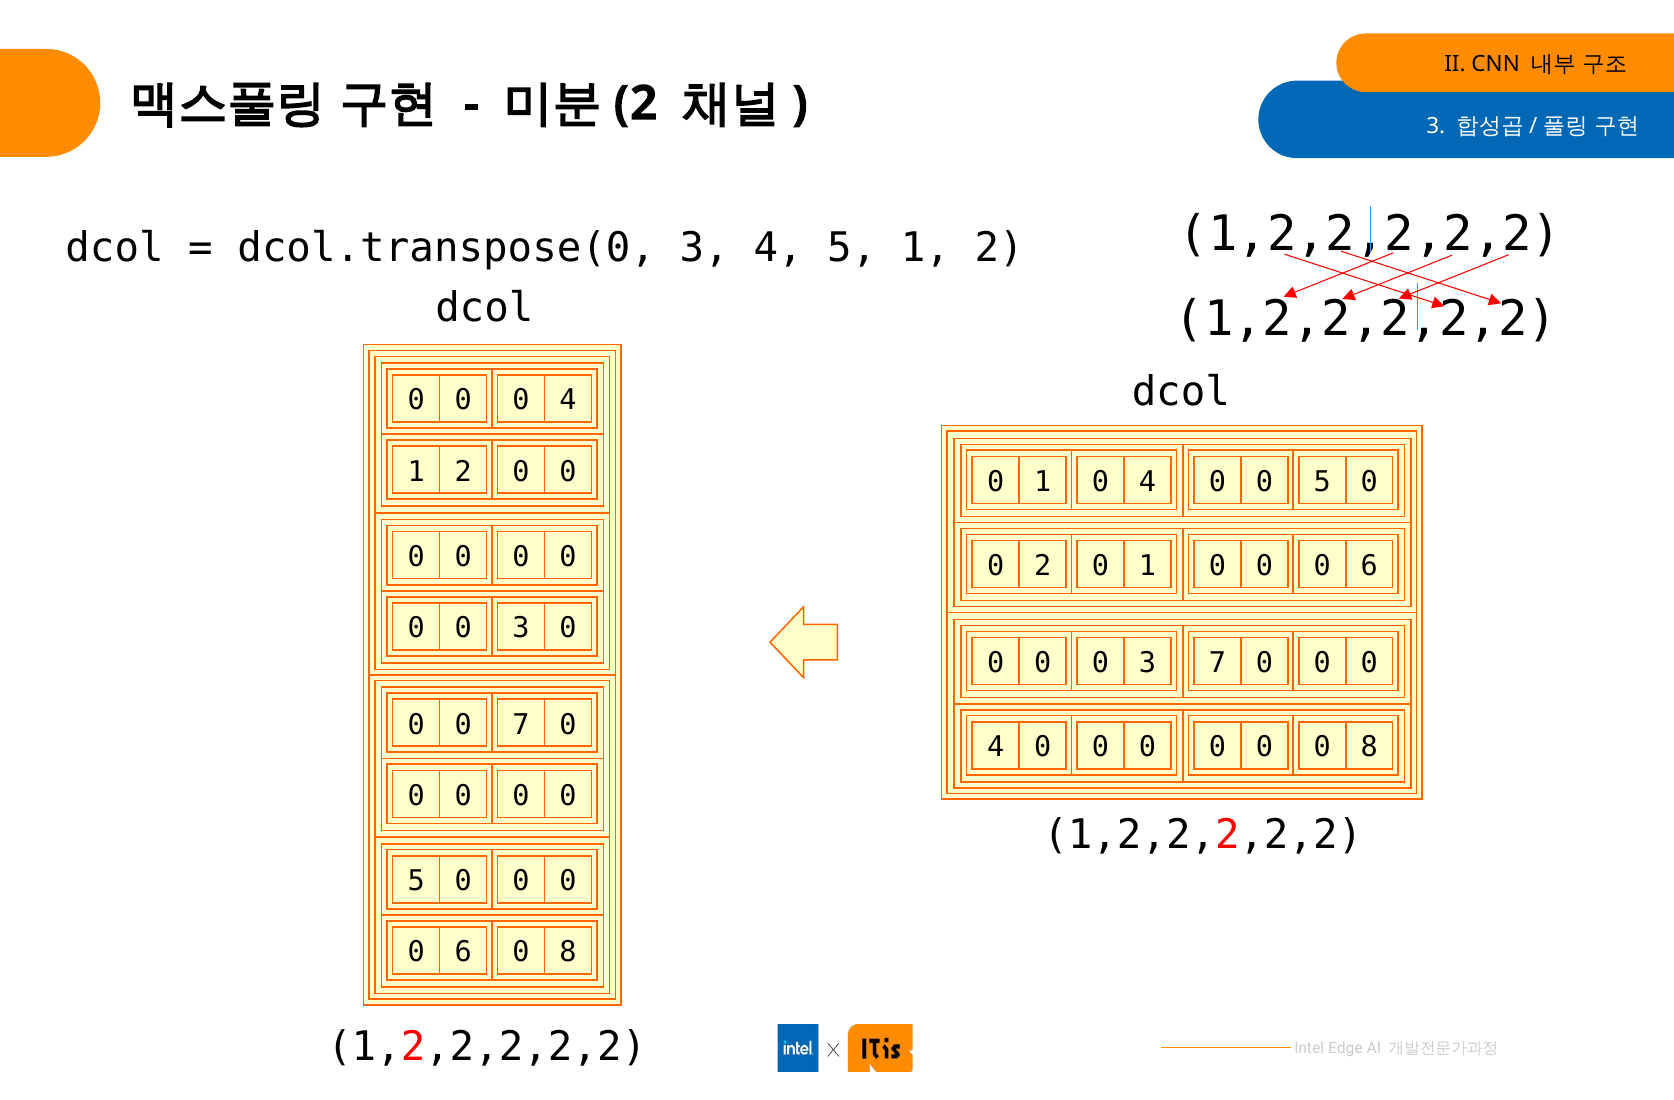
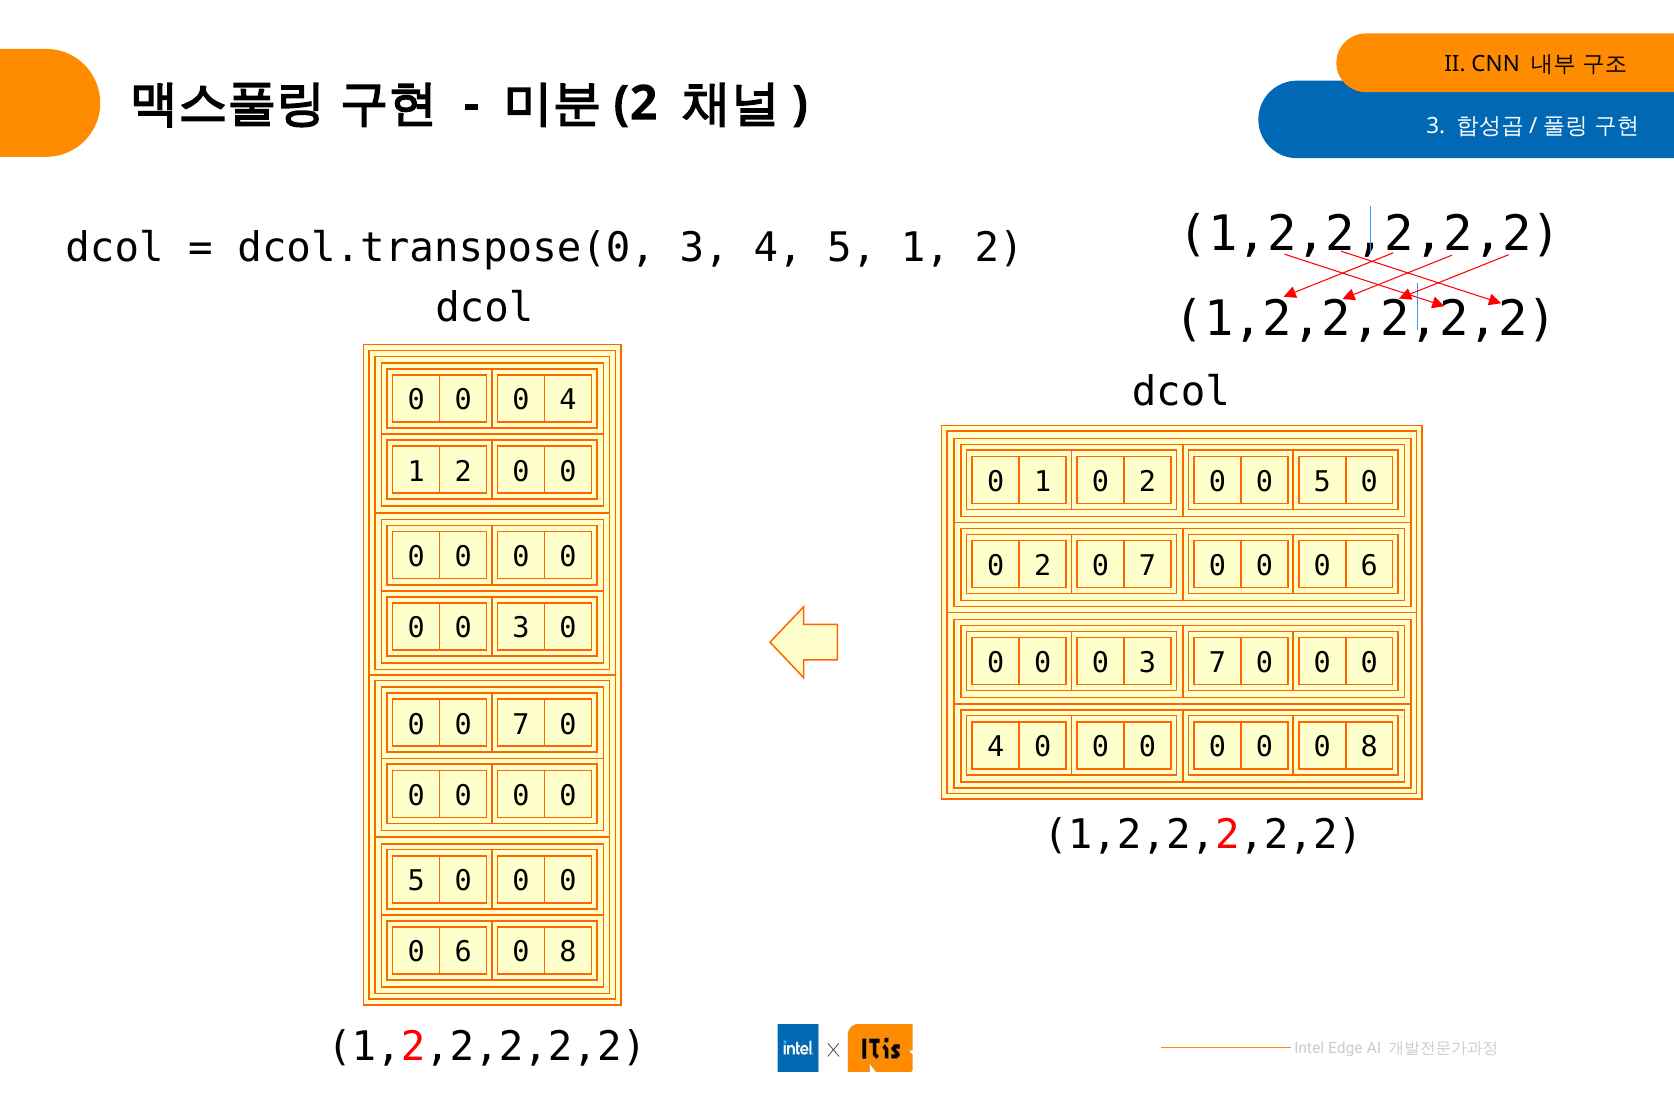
1 0 4: 4 -> 2
0 2 0 1: 1 -> 7
